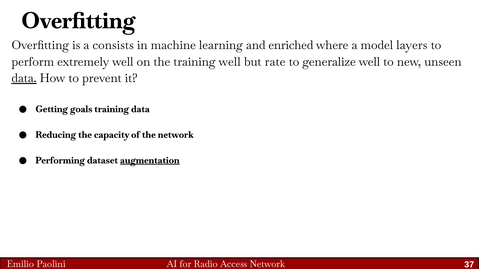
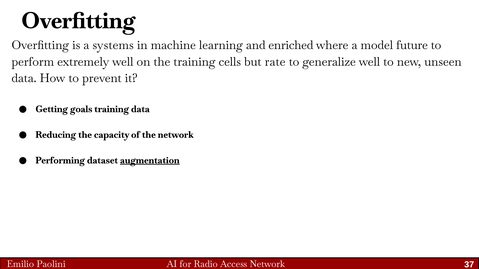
consists: consists -> systems
layers: layers -> future
training well: well -> cells
data at (24, 78) underline: present -> none
